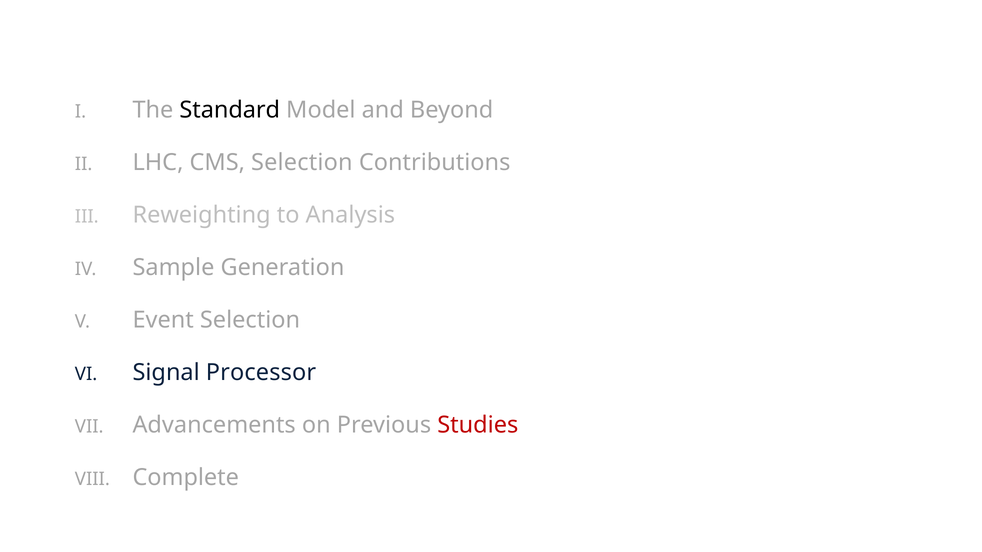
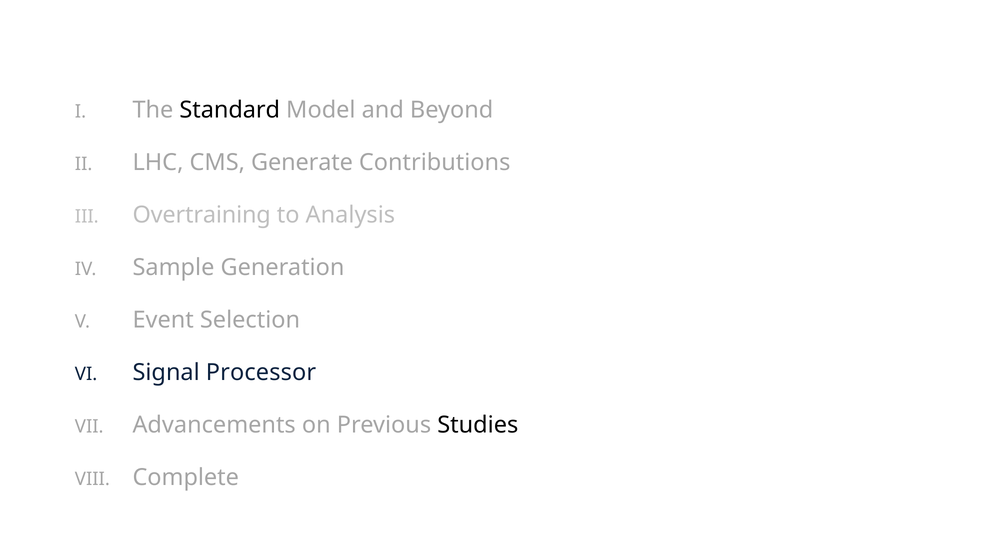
CMS Selection: Selection -> Generate
Reweighting: Reweighting -> Overtraining
Studies colour: red -> black
